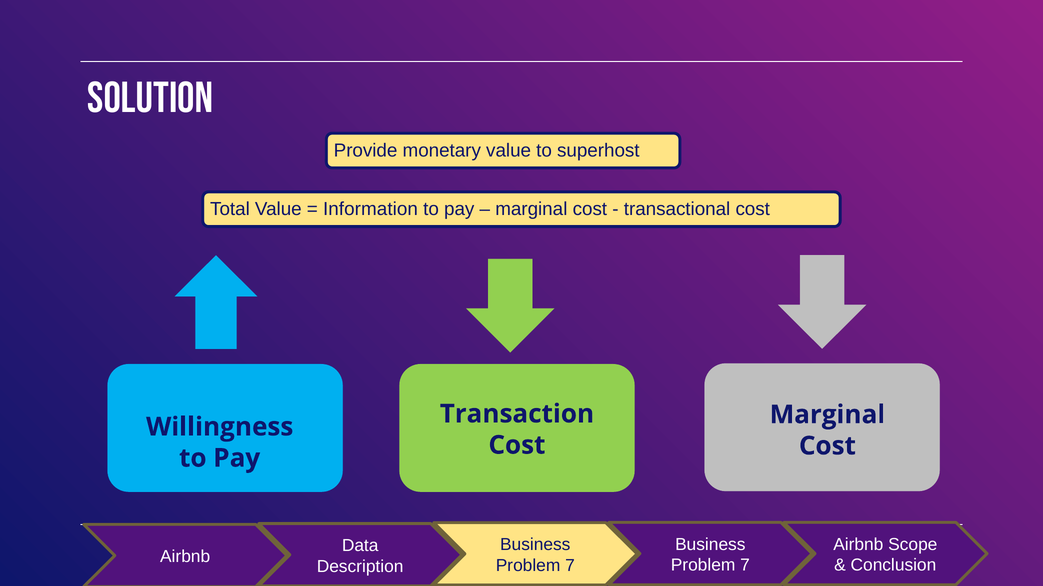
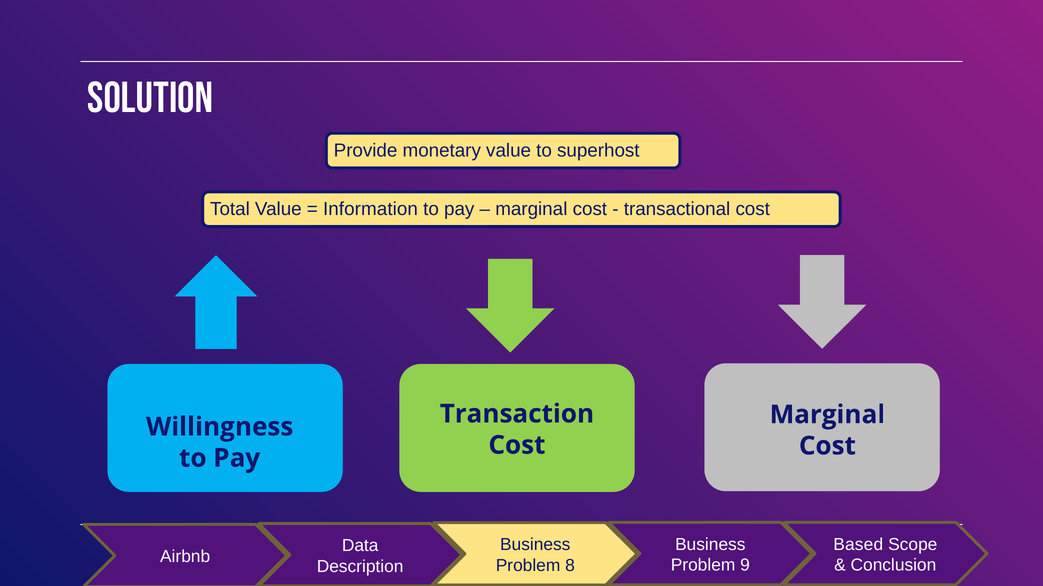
Airbnb at (858, 545): Airbnb -> Based
7 at (745, 566): 7 -> 9
7 at (570, 566): 7 -> 8
